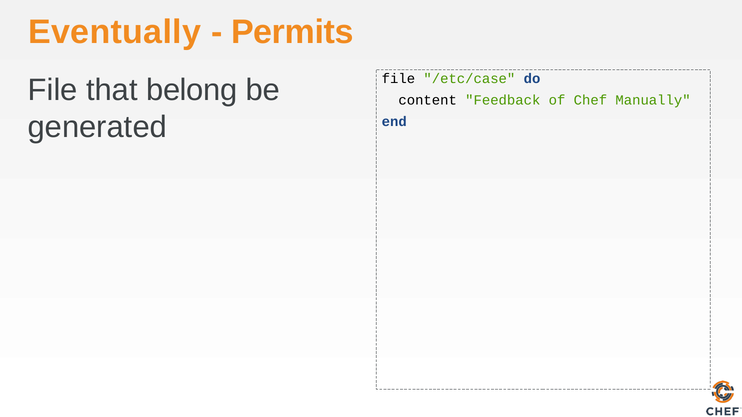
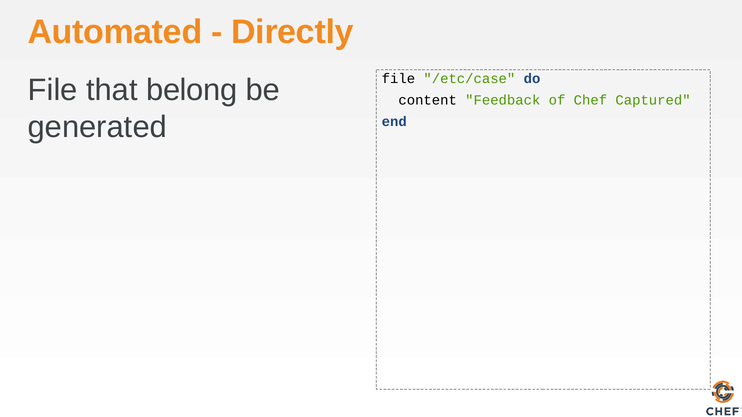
Eventually: Eventually -> Automated
Permits: Permits -> Directly
Manually: Manually -> Captured
